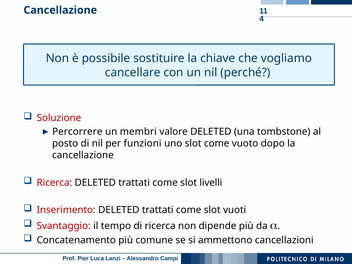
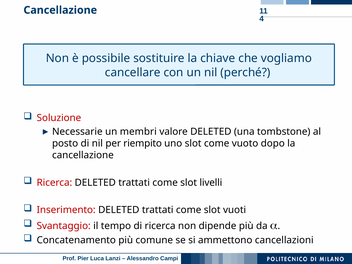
Percorrere: Percorrere -> Necessarie
funzioni: funzioni -> riempito
